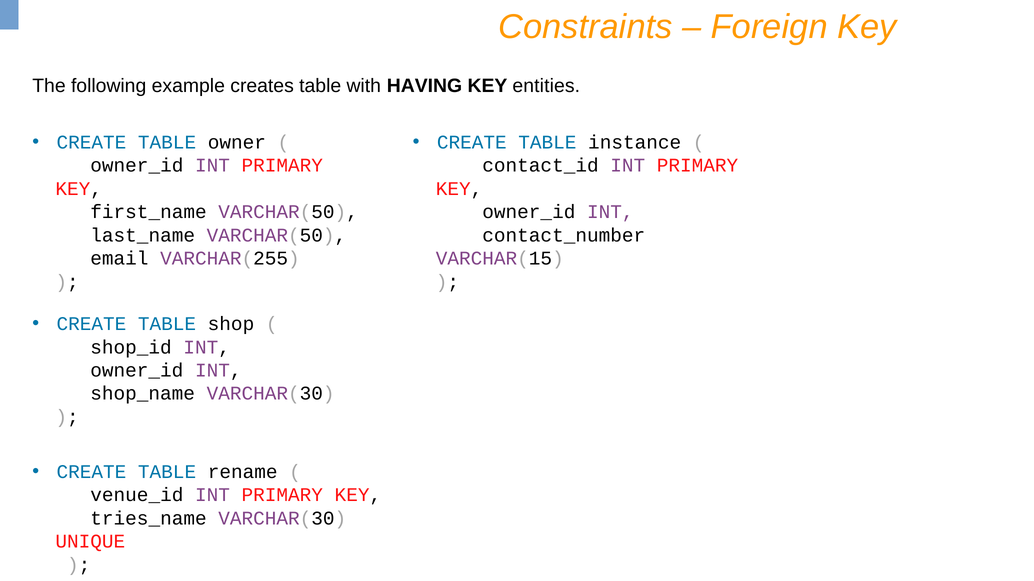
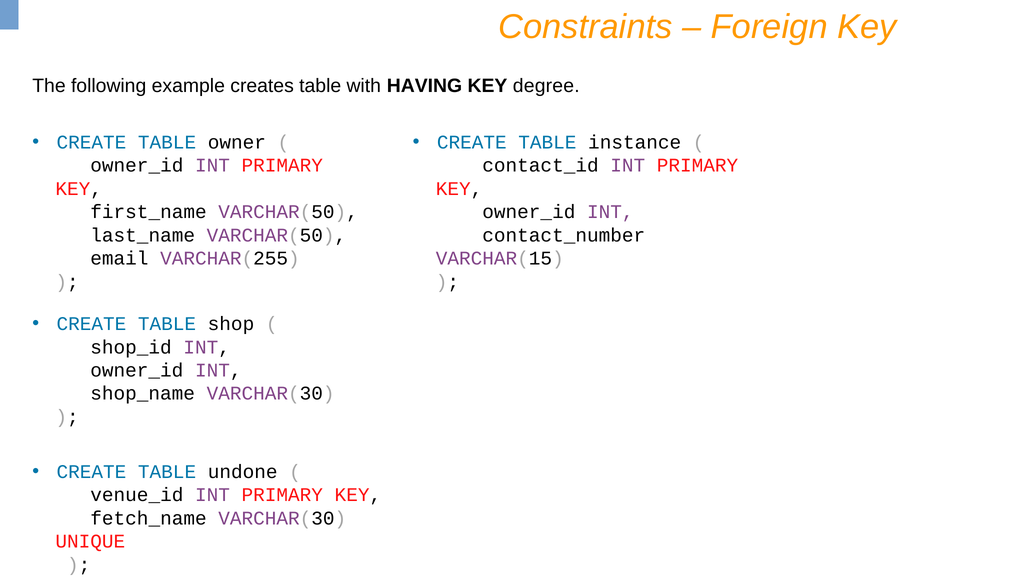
entities: entities -> degree
rename: rename -> undone
tries_name: tries_name -> fetch_name
